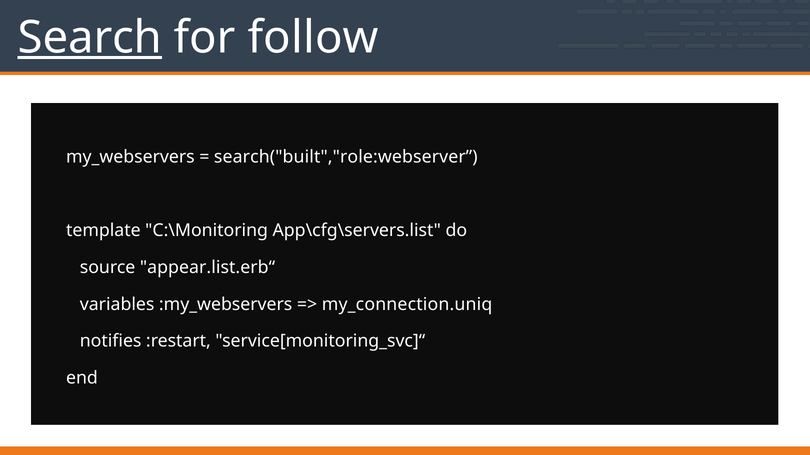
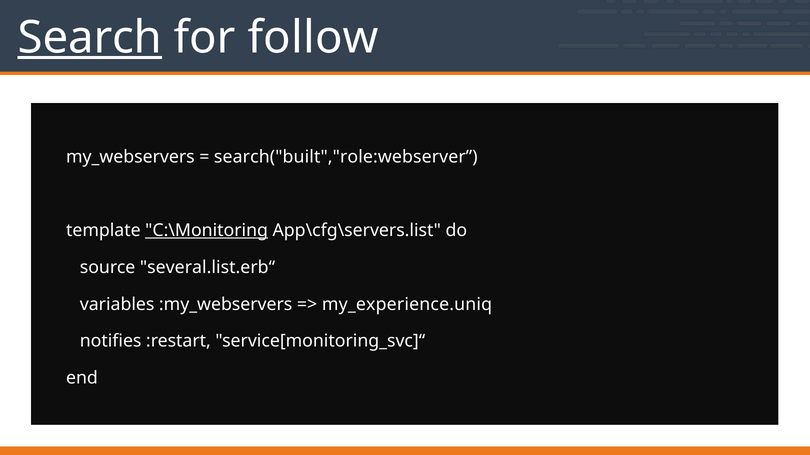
C:\Monitoring underline: none -> present
appear.list.erb“: appear.list.erb“ -> several.list.erb“
my_connection.uniq: my_connection.uniq -> my_experience.uniq
